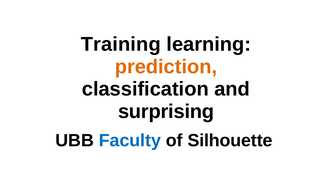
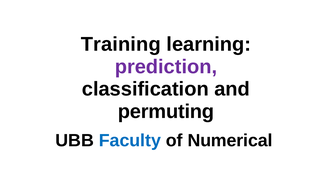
prediction colour: orange -> purple
surprising: surprising -> permuting
Silhouette: Silhouette -> Numerical
